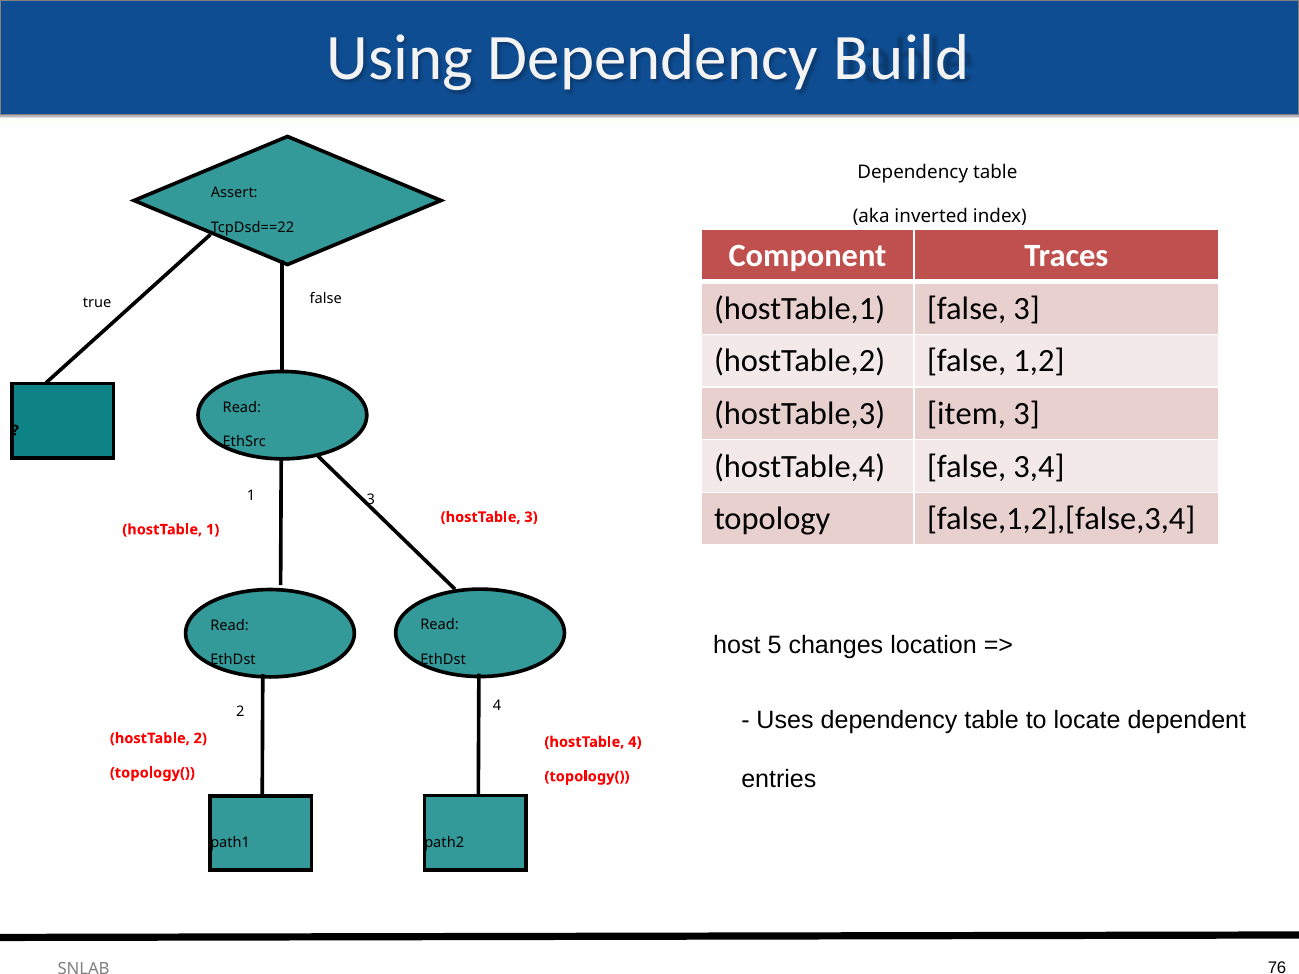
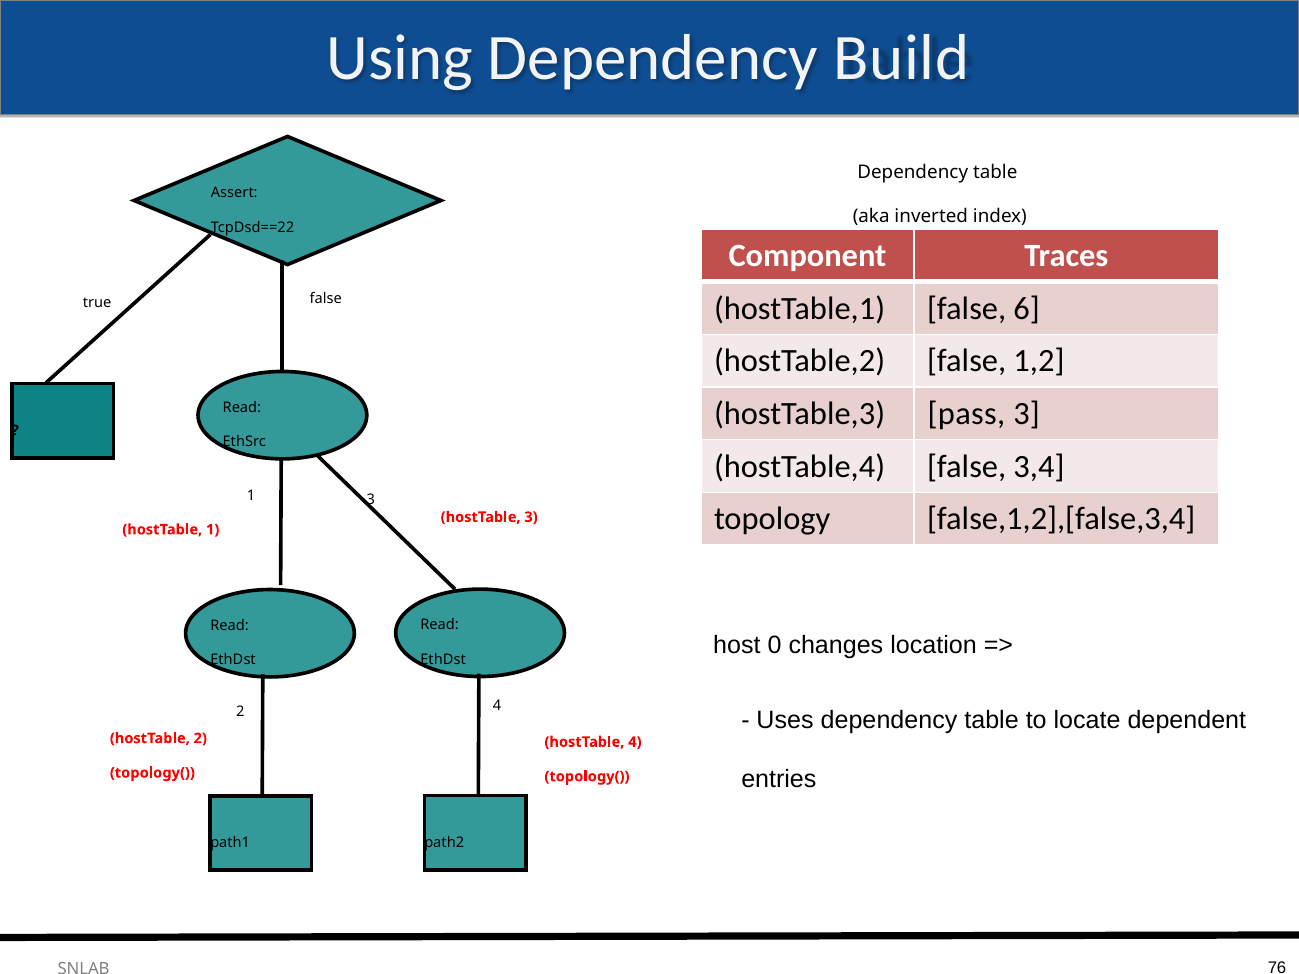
false 3: 3 -> 6
item: item -> pass
5: 5 -> 0
